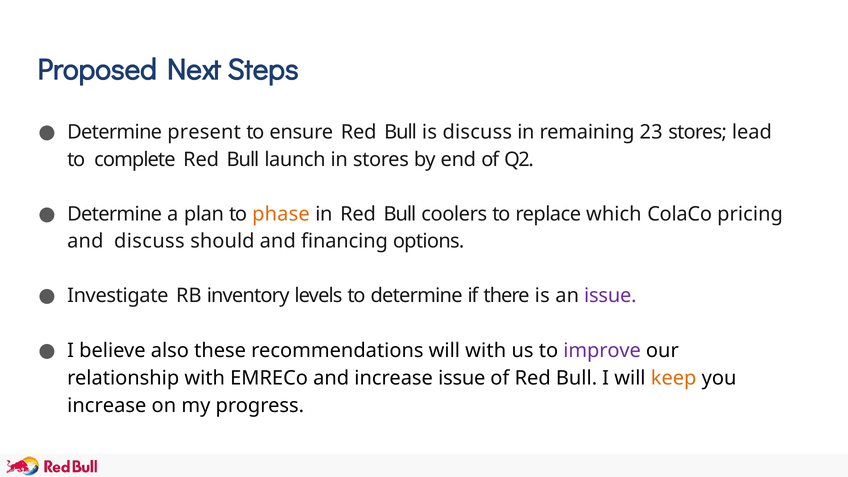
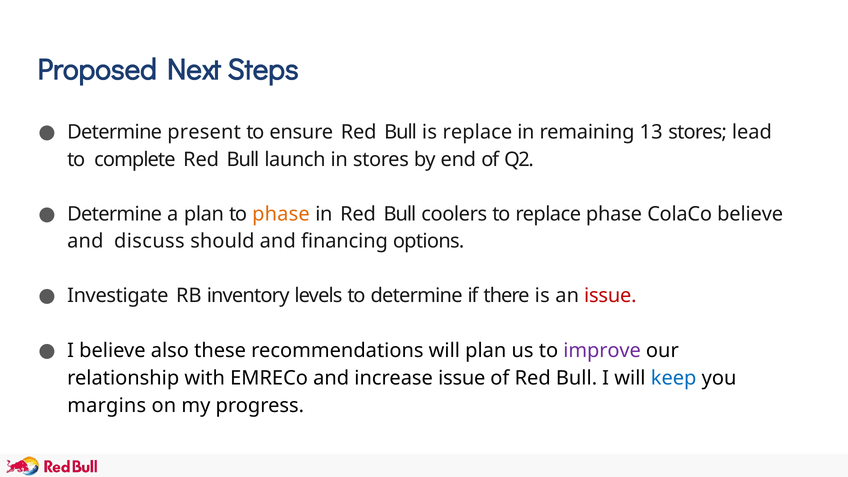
is discuss: discuss -> replace
23: 23 -> 13
replace which: which -> phase
ColaCo pricing: pricing -> believe
issue at (610, 296) colour: purple -> red
will with: with -> plan
keep colour: orange -> blue
increase at (107, 405): increase -> margins
